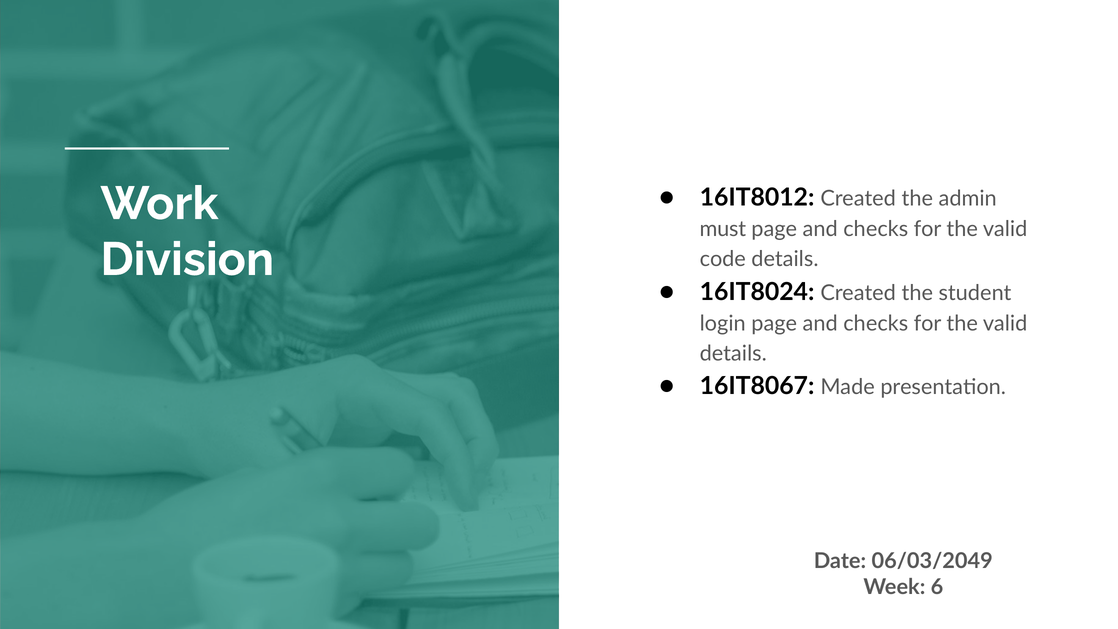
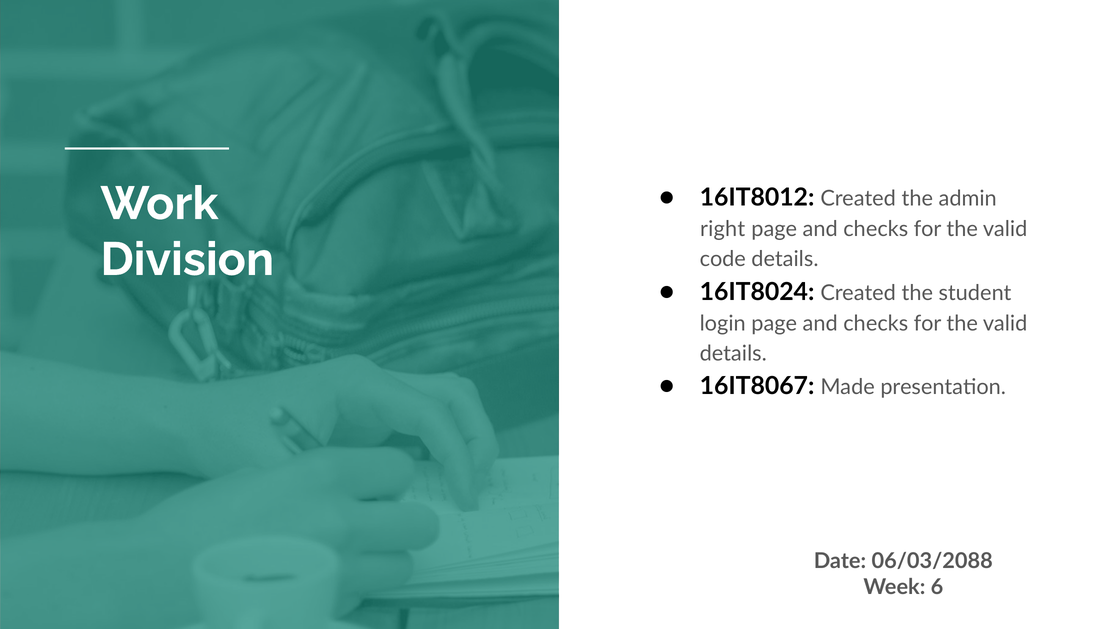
must: must -> right
06/03/2049: 06/03/2049 -> 06/03/2088
